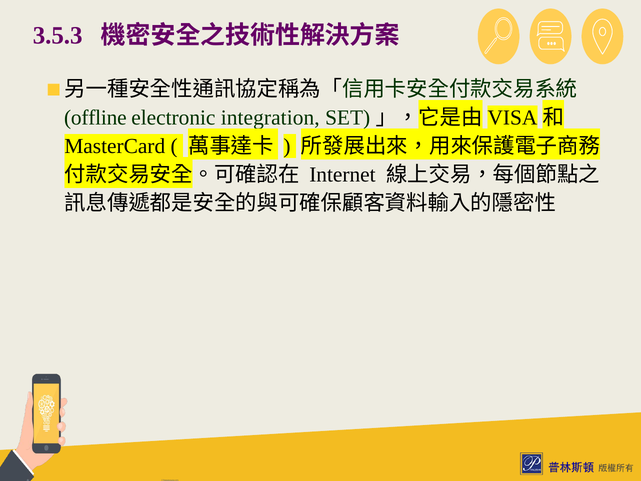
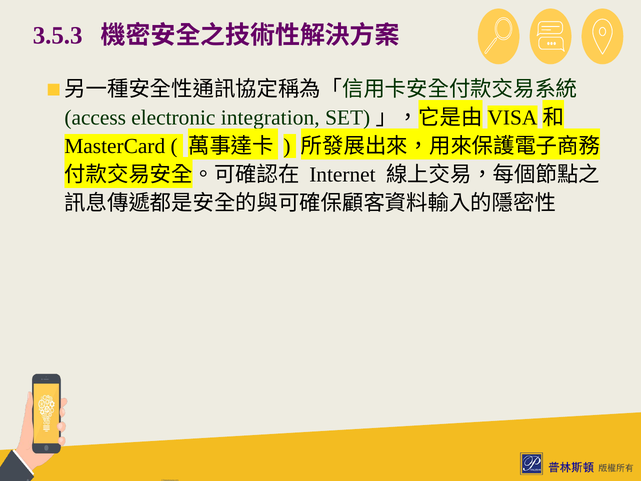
offline: offline -> access
